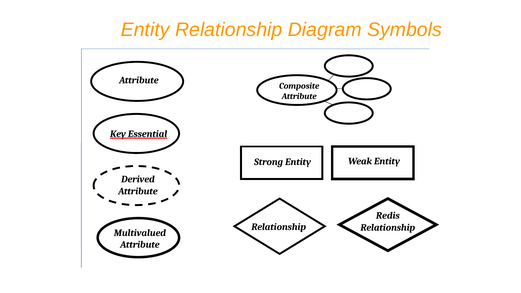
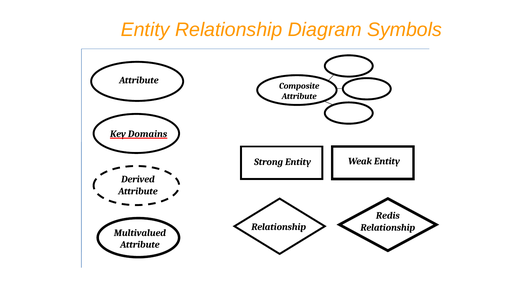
Essential: Essential -> Domains
